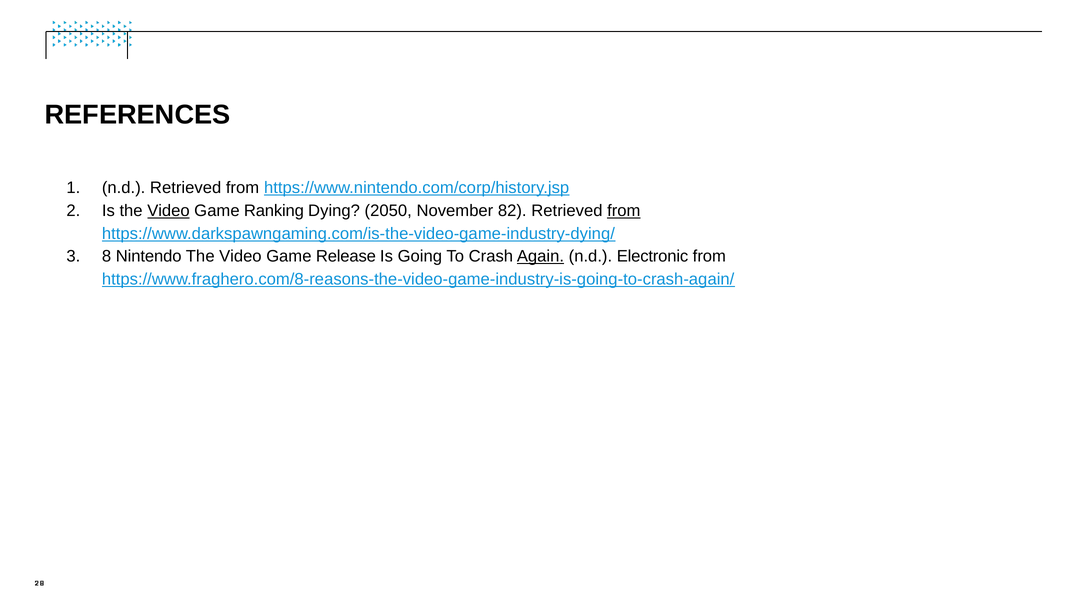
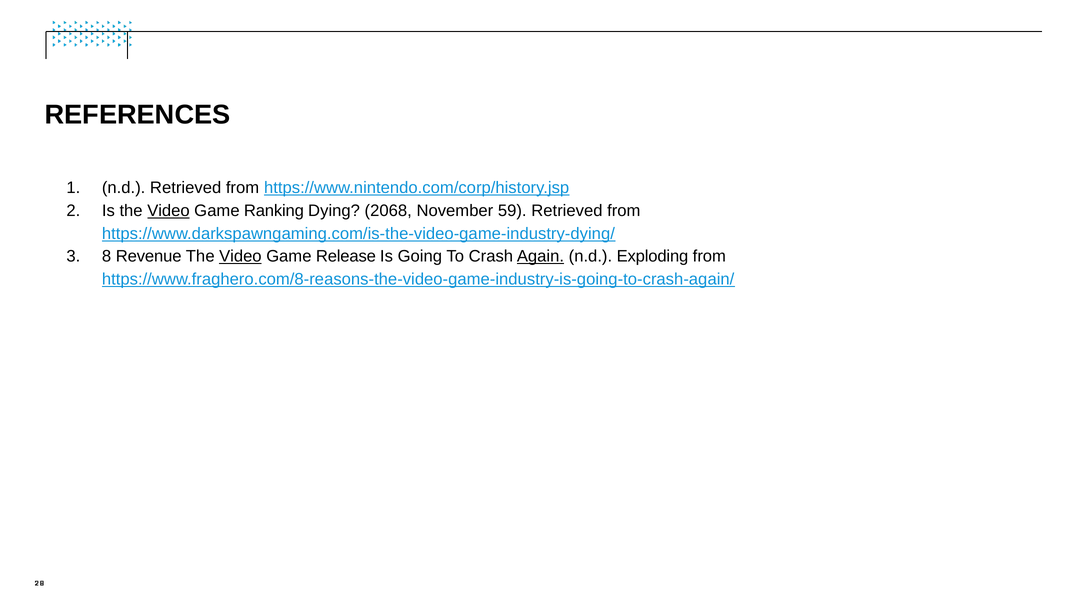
2050: 2050 -> 2068
82: 82 -> 59
from at (624, 211) underline: present -> none
Nintendo: Nintendo -> Revenue
Video at (240, 256) underline: none -> present
Electronic: Electronic -> Exploding
